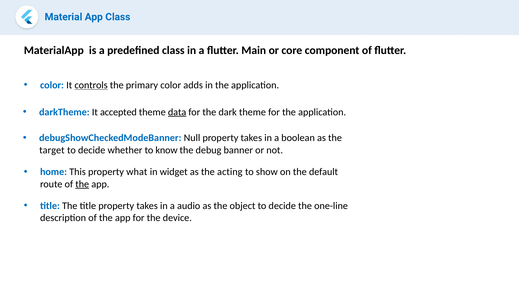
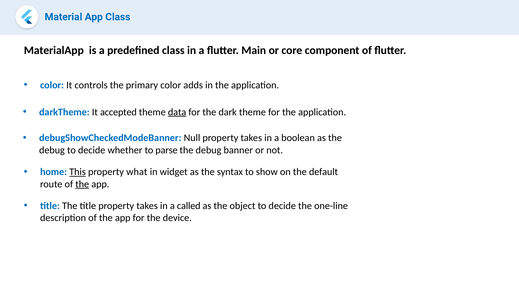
controls underline: present -> none
target at (52, 150): target -> debug
know: know -> parse
This underline: none -> present
acting: acting -> syntax
audio: audio -> called
